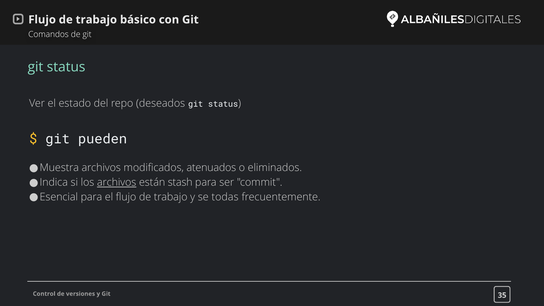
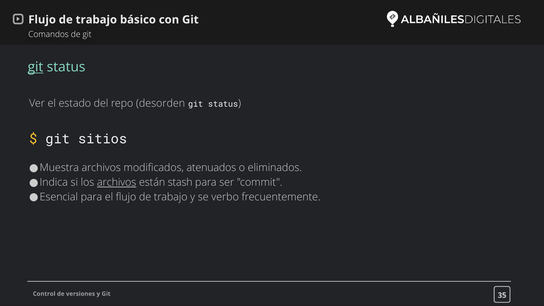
git at (36, 67) underline: none -> present
deseados: deseados -> desorden
pueden: pueden -> sitios
todas: todas -> verbo
